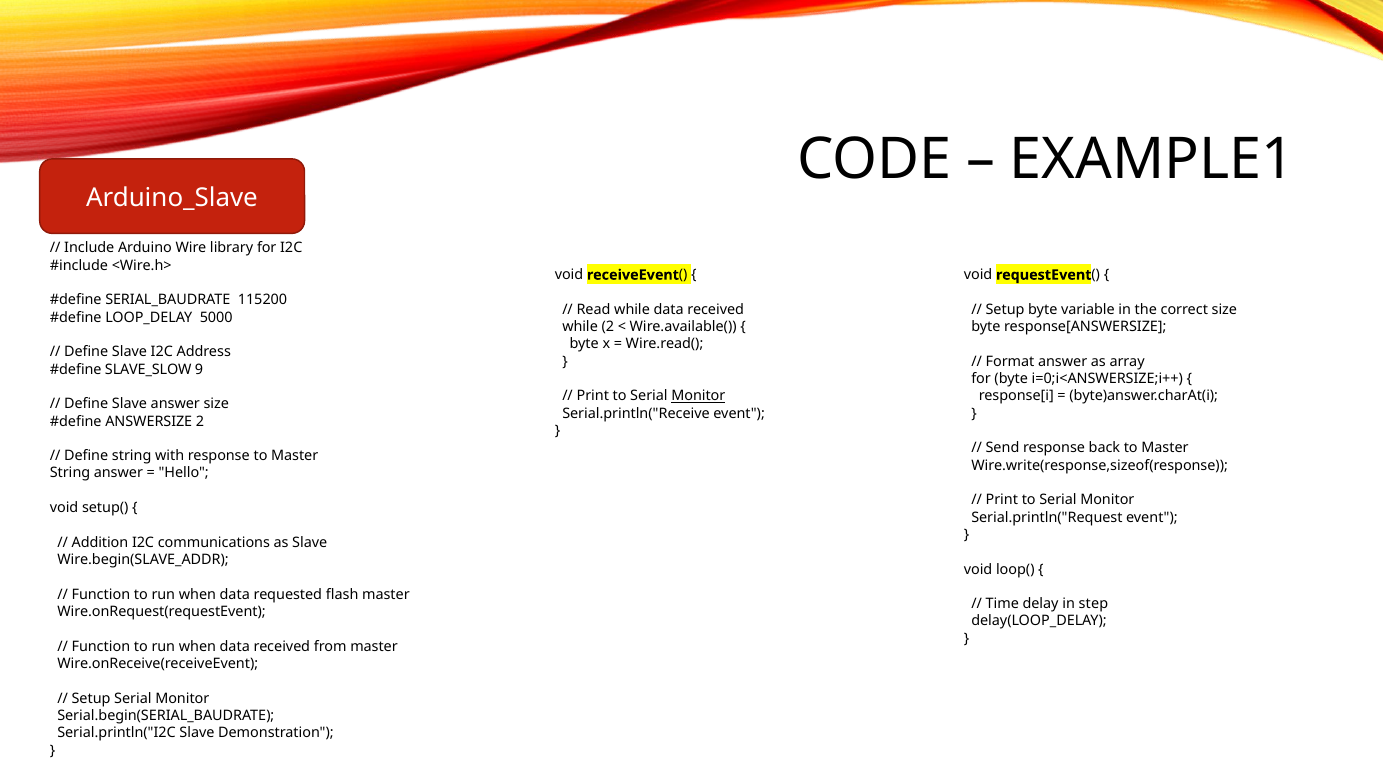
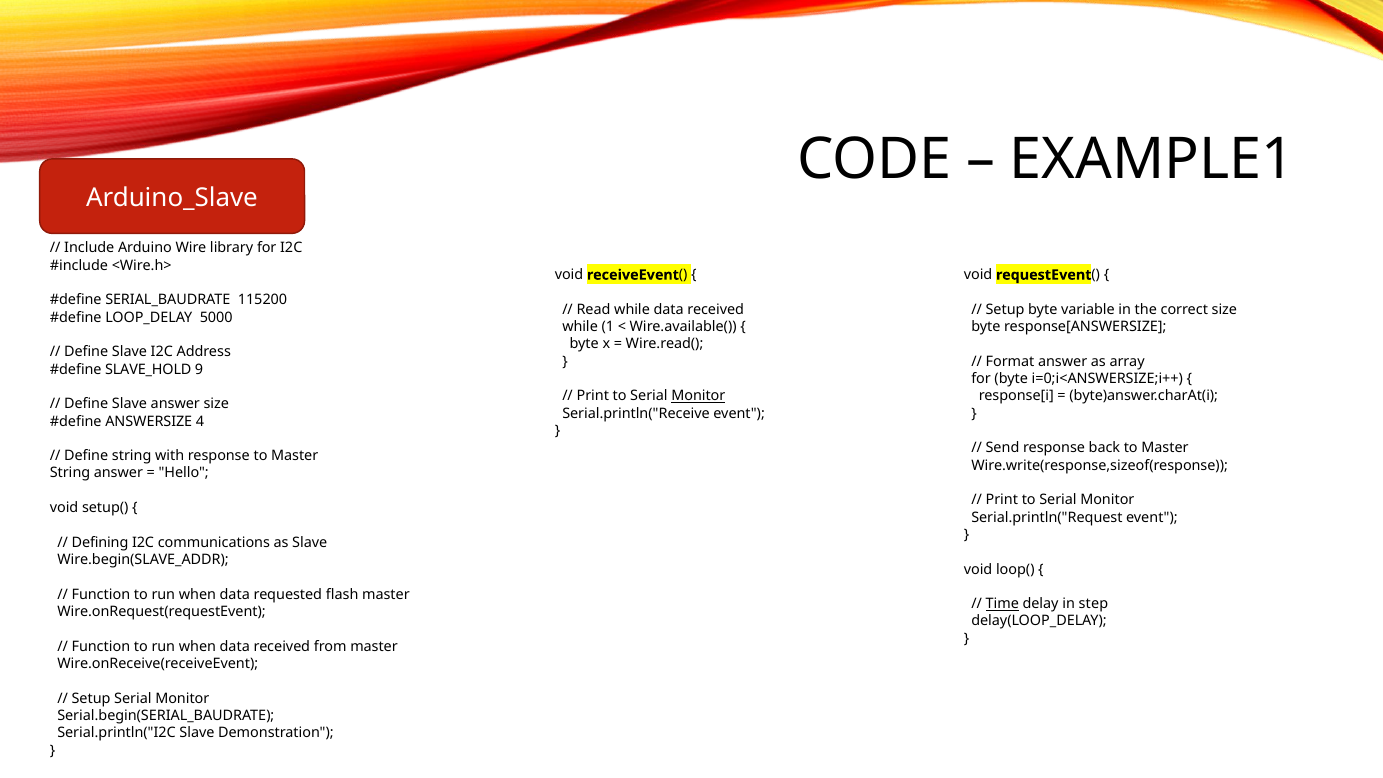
while 2: 2 -> 1
SLAVE_SLOW: SLAVE_SLOW -> SLAVE_HOLD
ANSWERSIZE 2: 2 -> 4
Addition: Addition -> Defining
Time underline: none -> present
